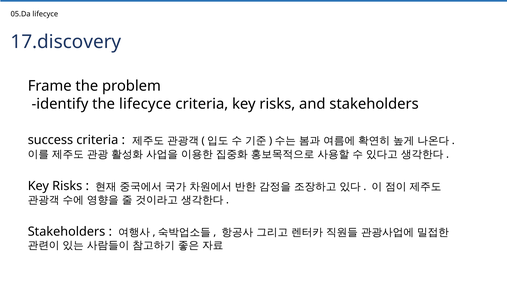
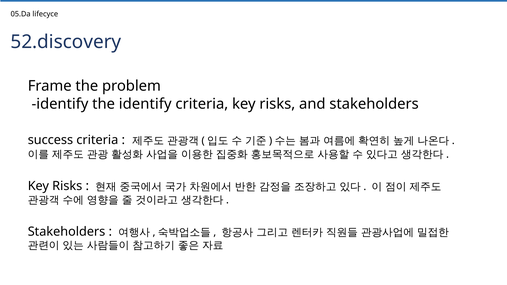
17.discovery: 17.discovery -> 52.discovery
the lifecyce: lifecyce -> identify
